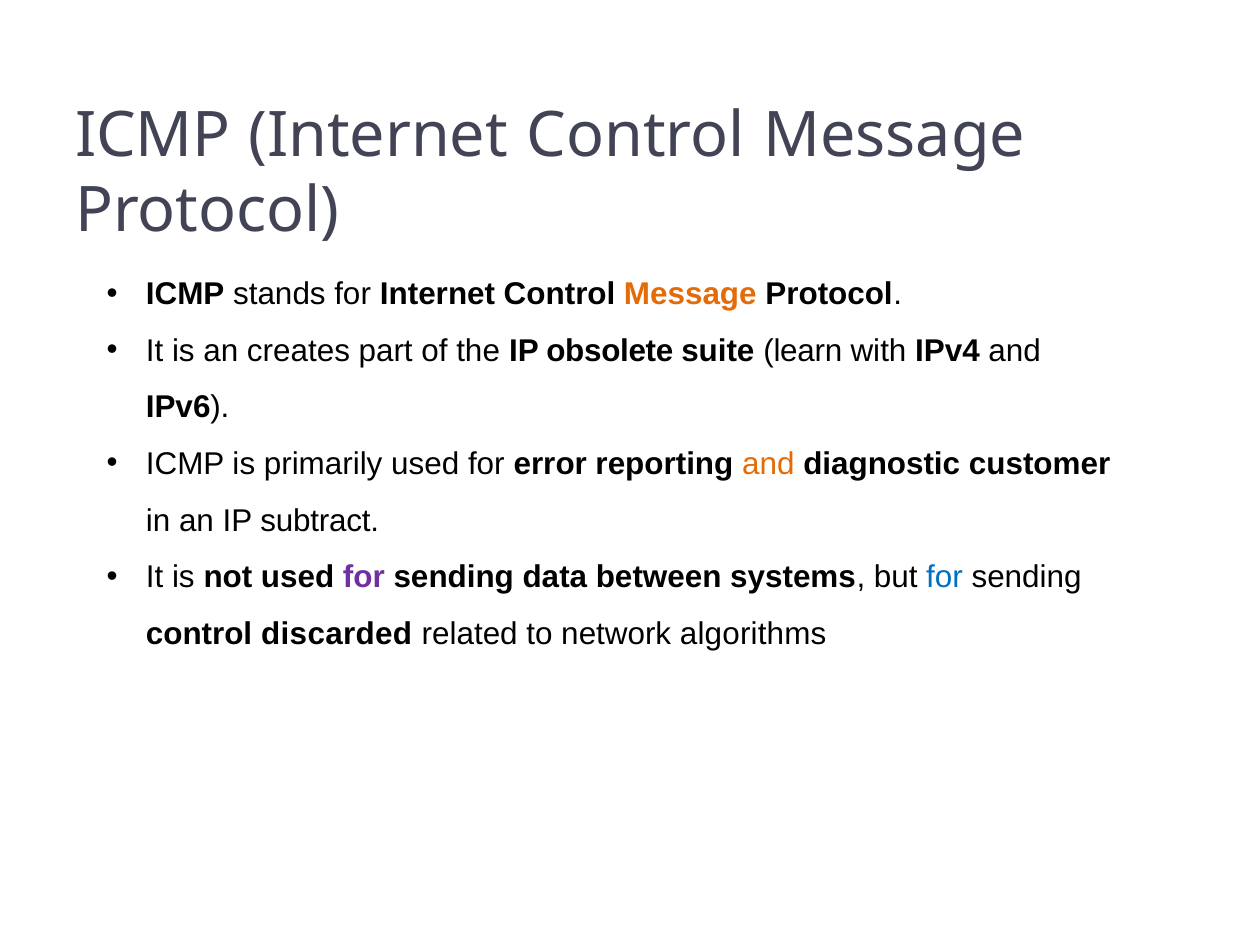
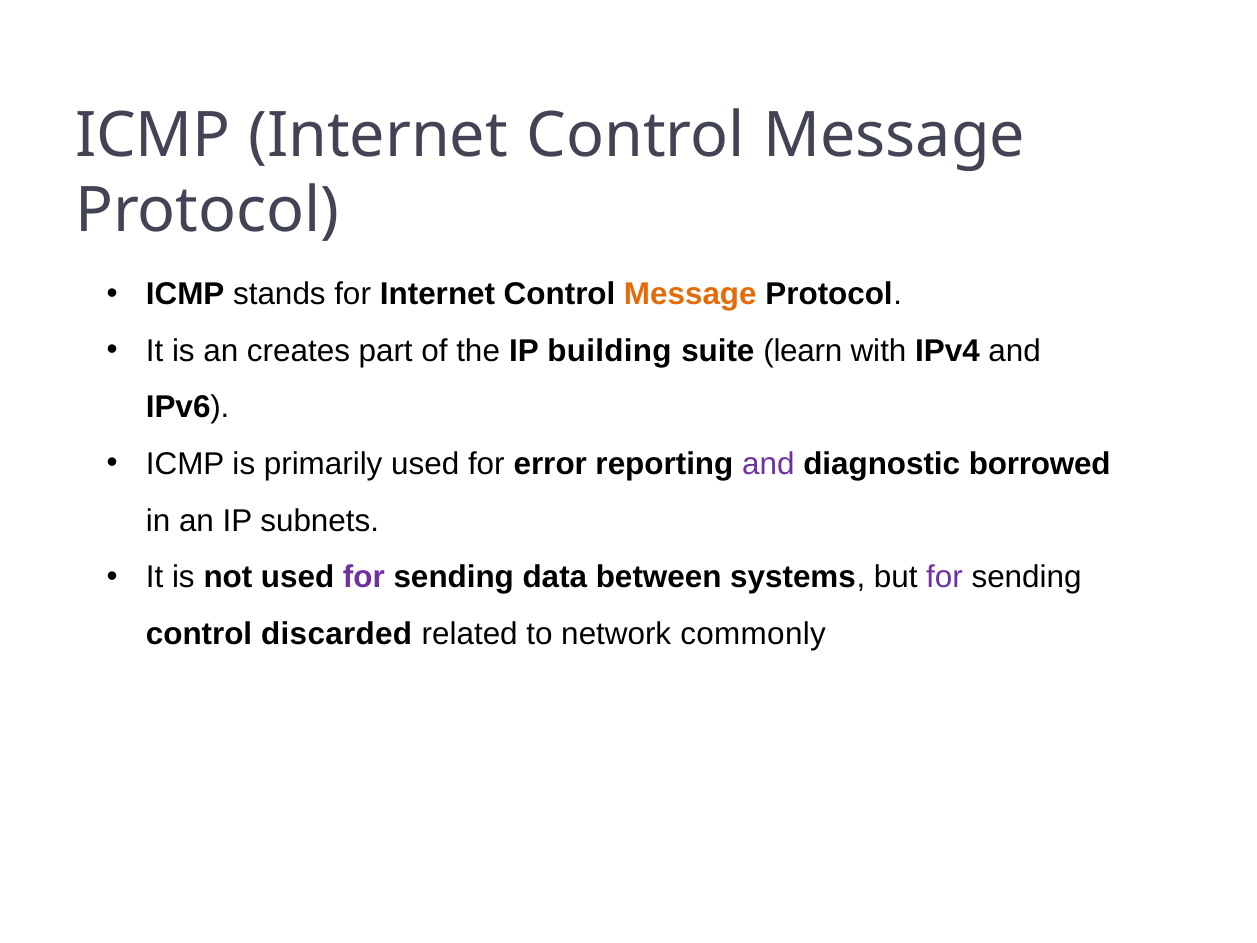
obsolete: obsolete -> building
and at (768, 464) colour: orange -> purple
customer: customer -> borrowed
subtract: subtract -> subnets
for at (945, 577) colour: blue -> purple
algorithms: algorithms -> commonly
